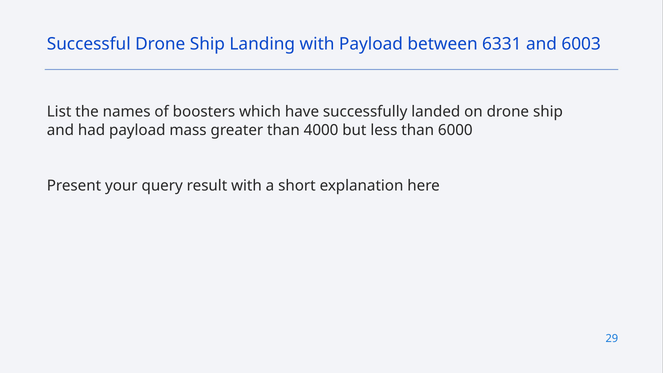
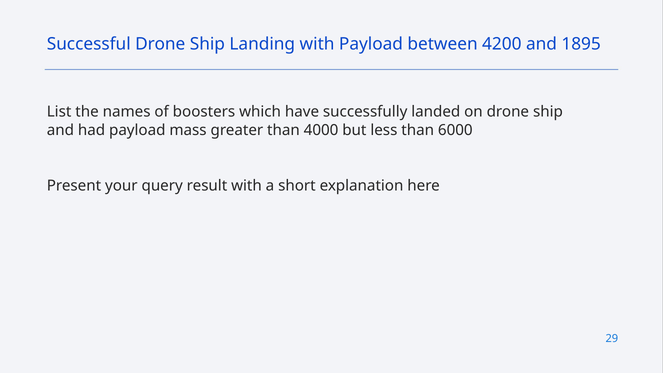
6331: 6331 -> 4200
6003: 6003 -> 1895
